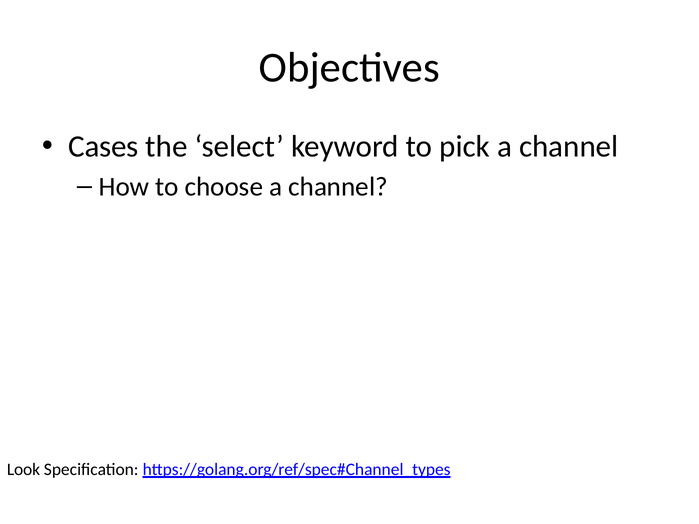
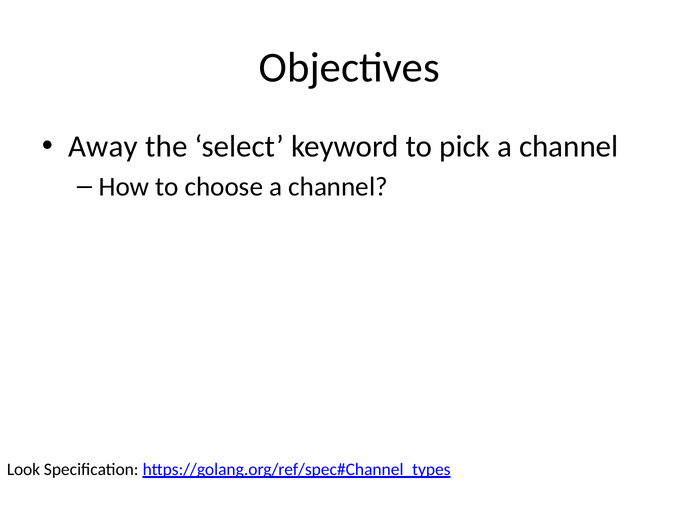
Cases: Cases -> Away
